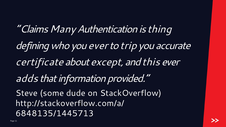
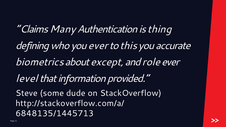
trip: trip -> this
certificate: certificate -> biometrics
this: this -> role
adds: adds -> level
